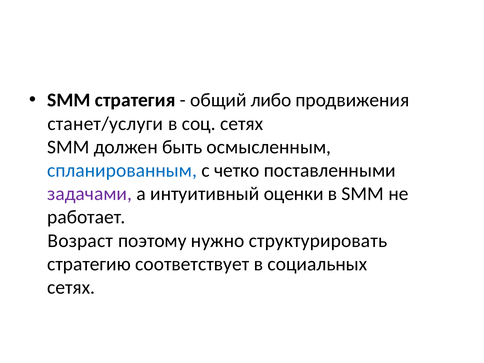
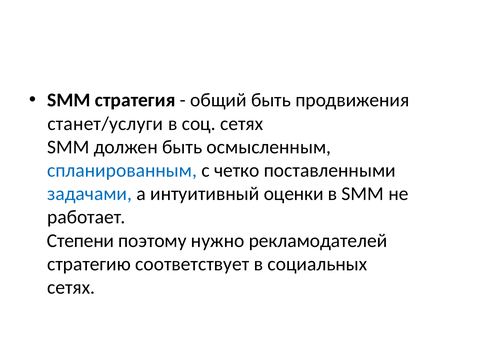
общий либо: либо -> быть
задачами colour: purple -> blue
Возраст: Возраст -> Степени
структурировать: структурировать -> рекламодателей
